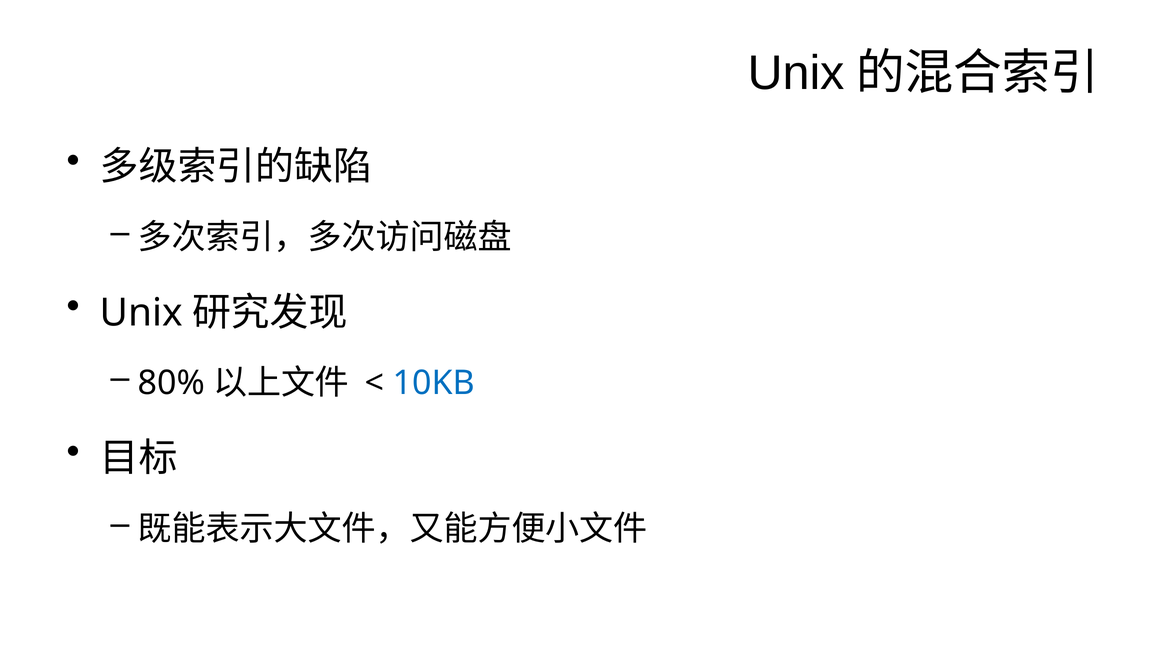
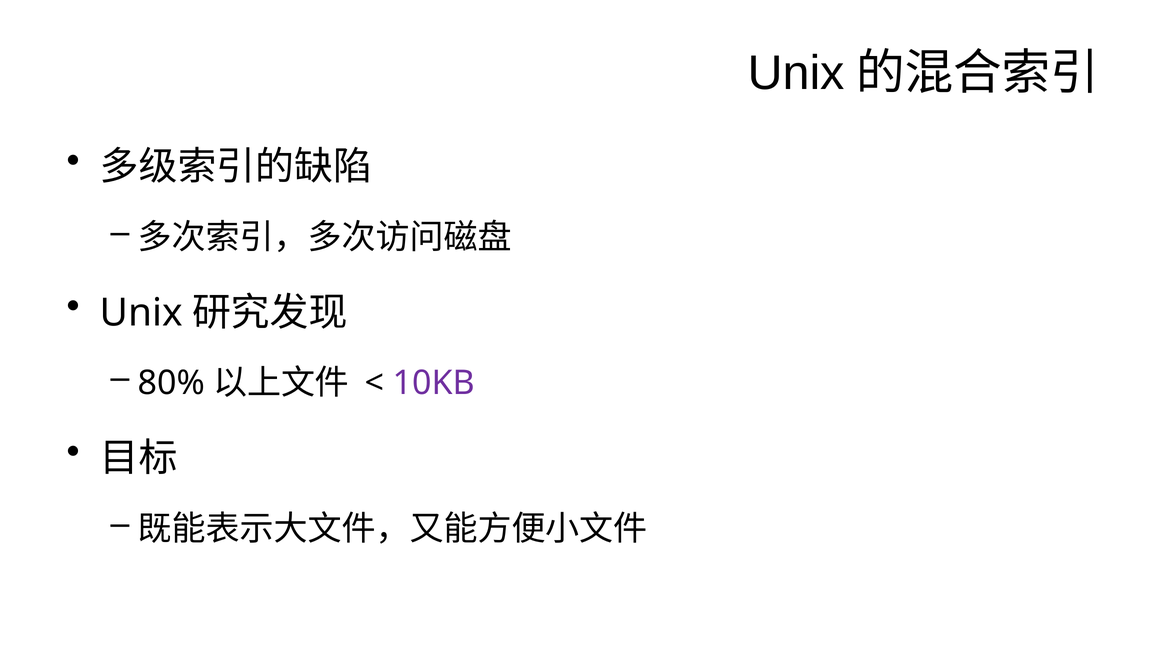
10KB colour: blue -> purple
